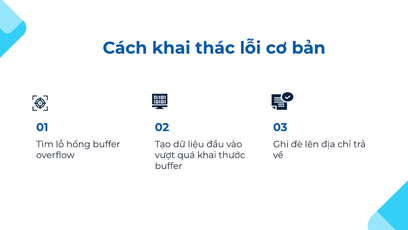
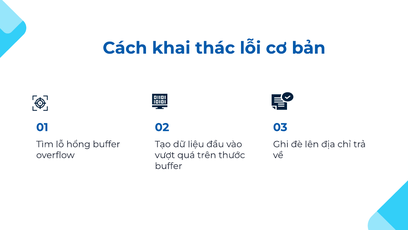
quá khai: khai -> trên
